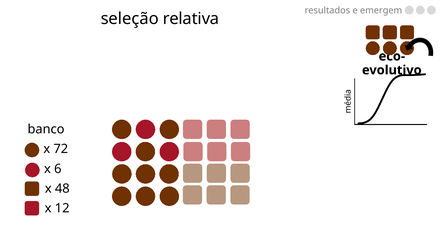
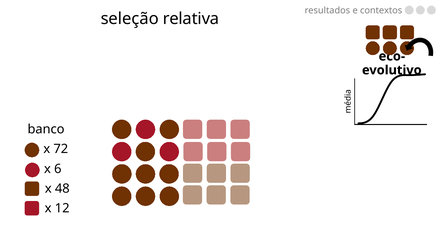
emergem: emergem -> contextos
